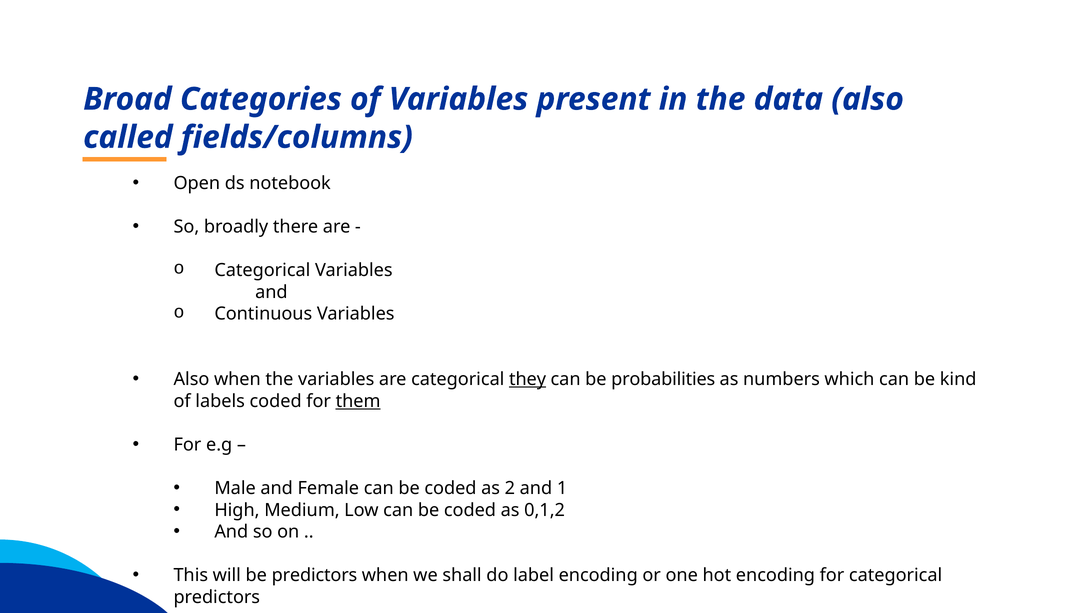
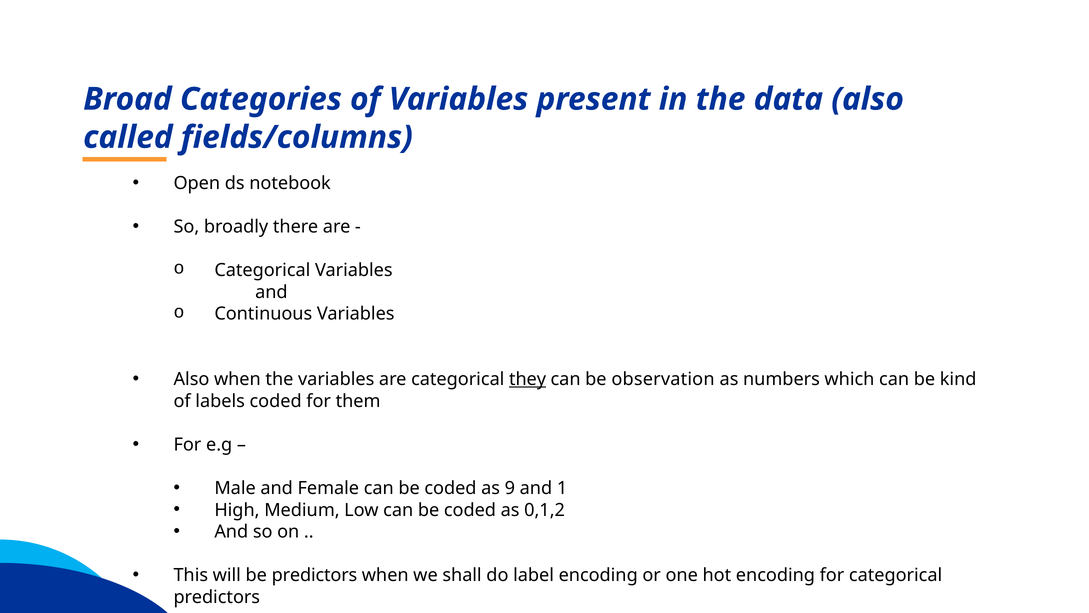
probabilities: probabilities -> observation
them underline: present -> none
2: 2 -> 9
